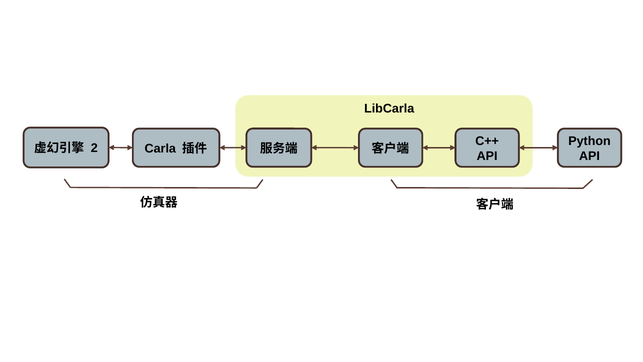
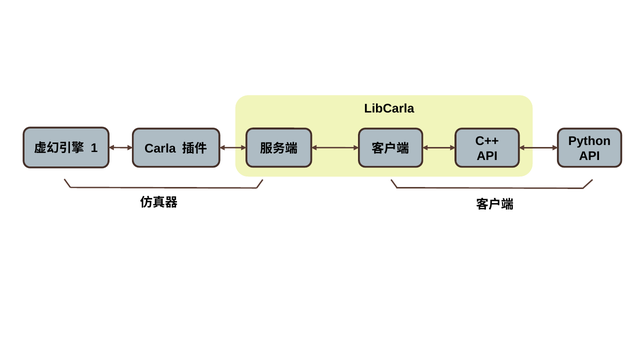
2: 2 -> 1
